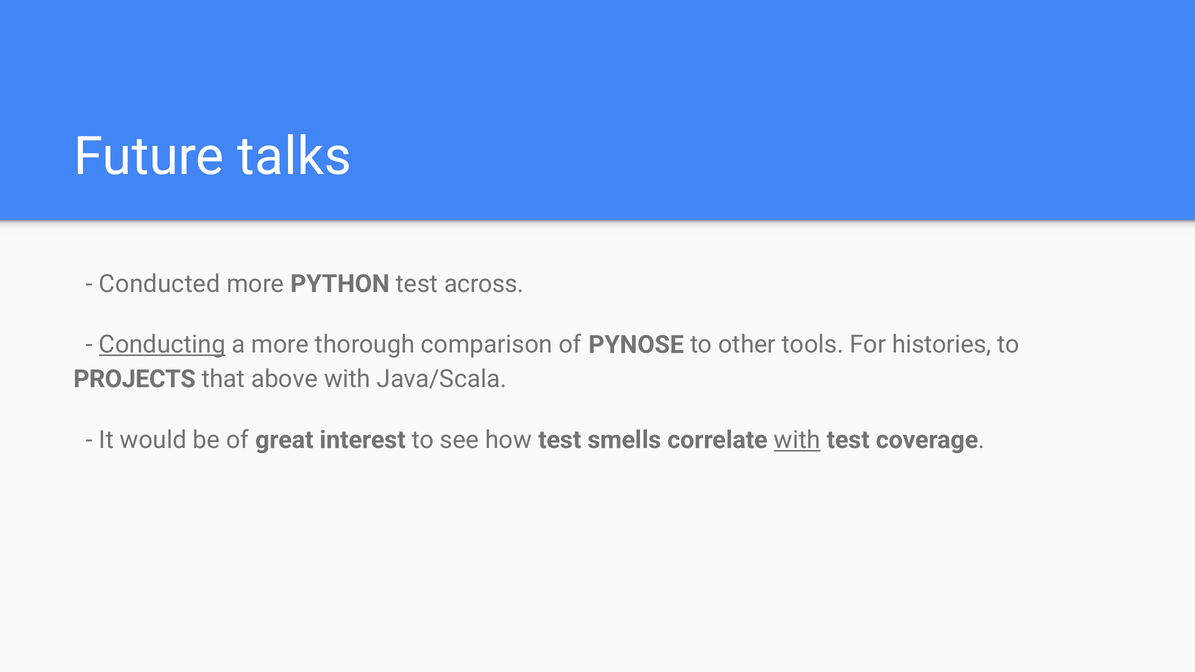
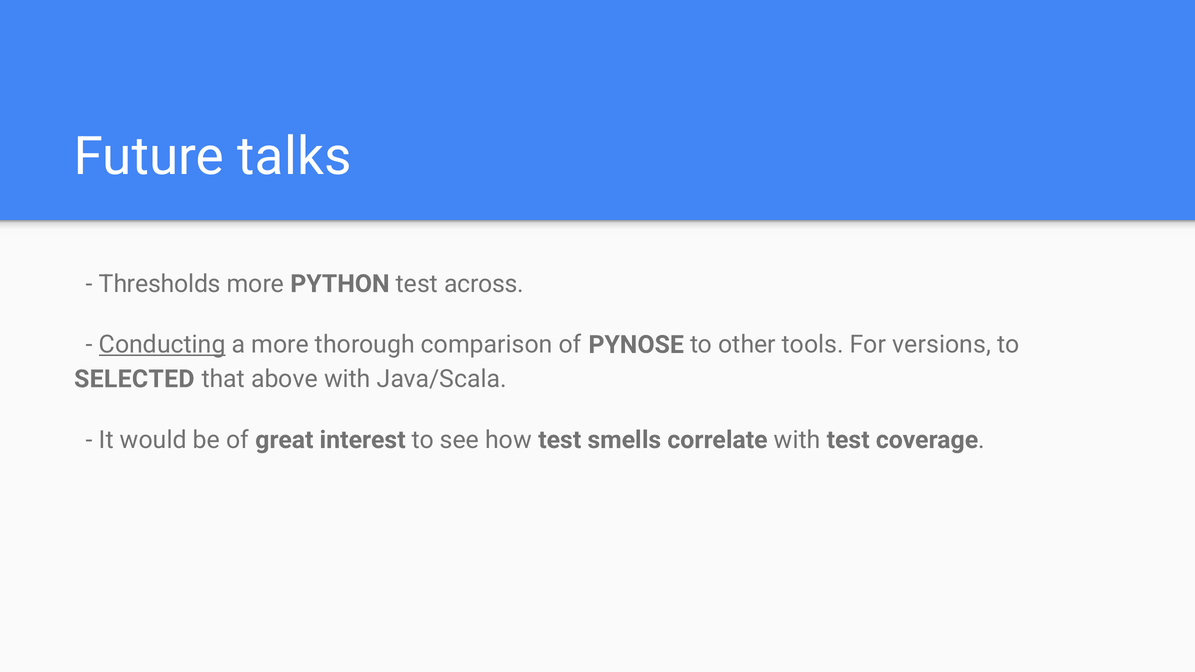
Conducted: Conducted -> Thresholds
histories: histories -> versions
PROJECTS: PROJECTS -> SELECTED
with at (797, 440) underline: present -> none
